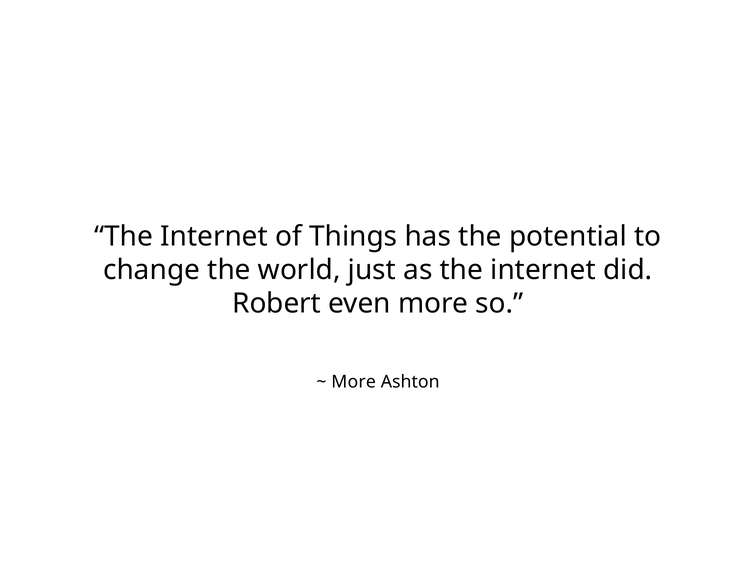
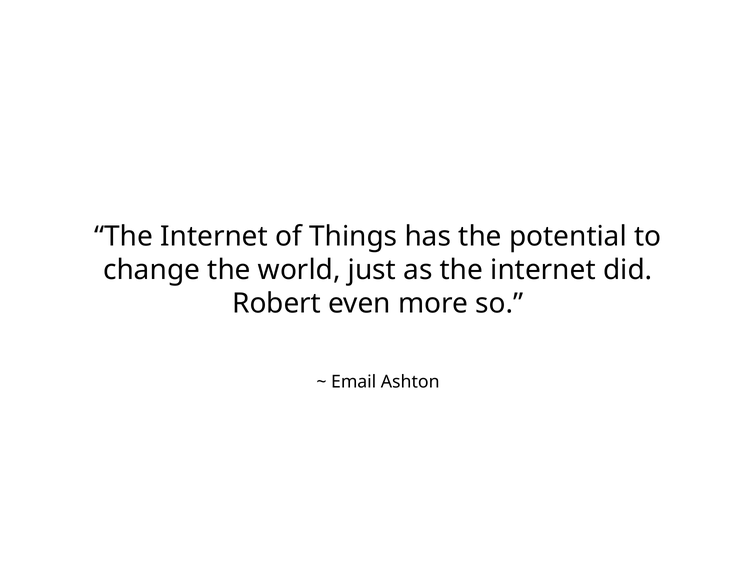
More at (354, 382): More -> Email
